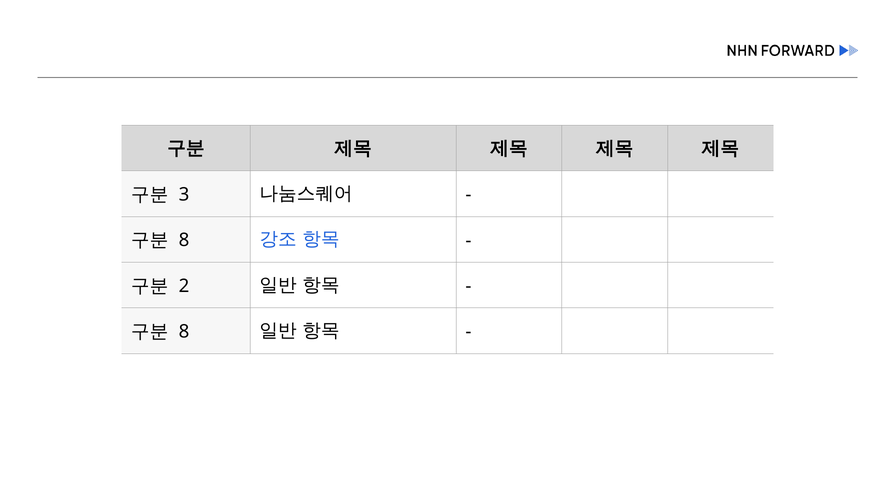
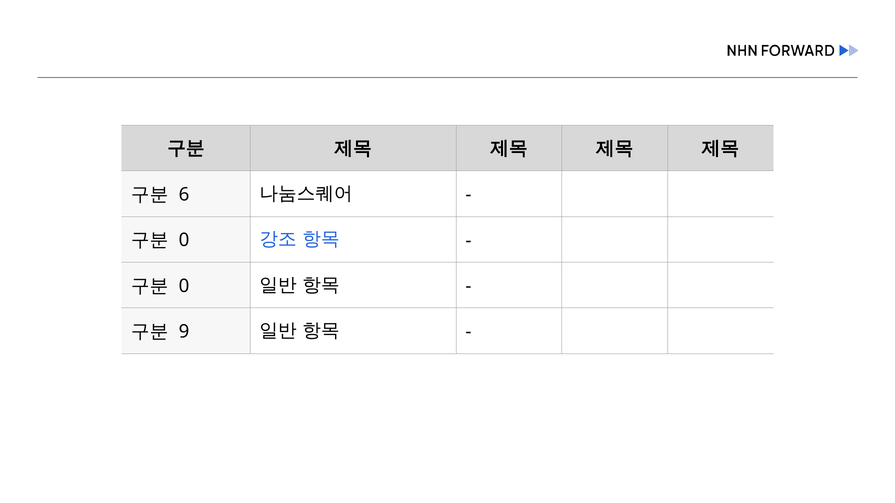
3: 3 -> 6
8 at (184, 241): 8 -> 0
2 at (184, 286): 2 -> 0
8 at (184, 332): 8 -> 9
